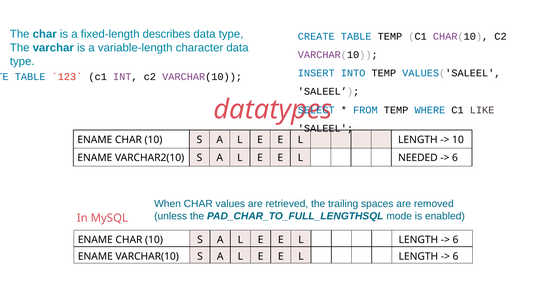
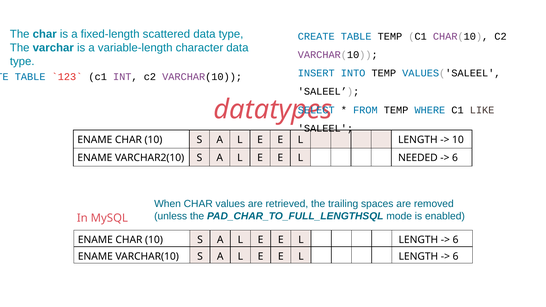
describes: describes -> scattered
